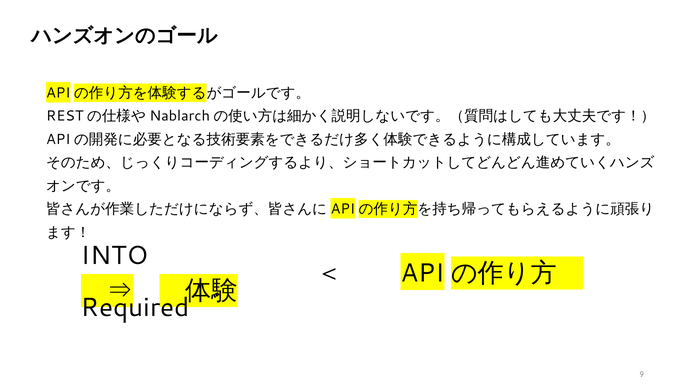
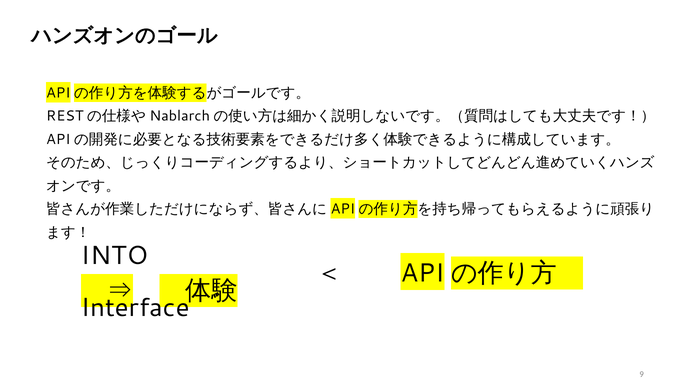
Required: Required -> Interface
